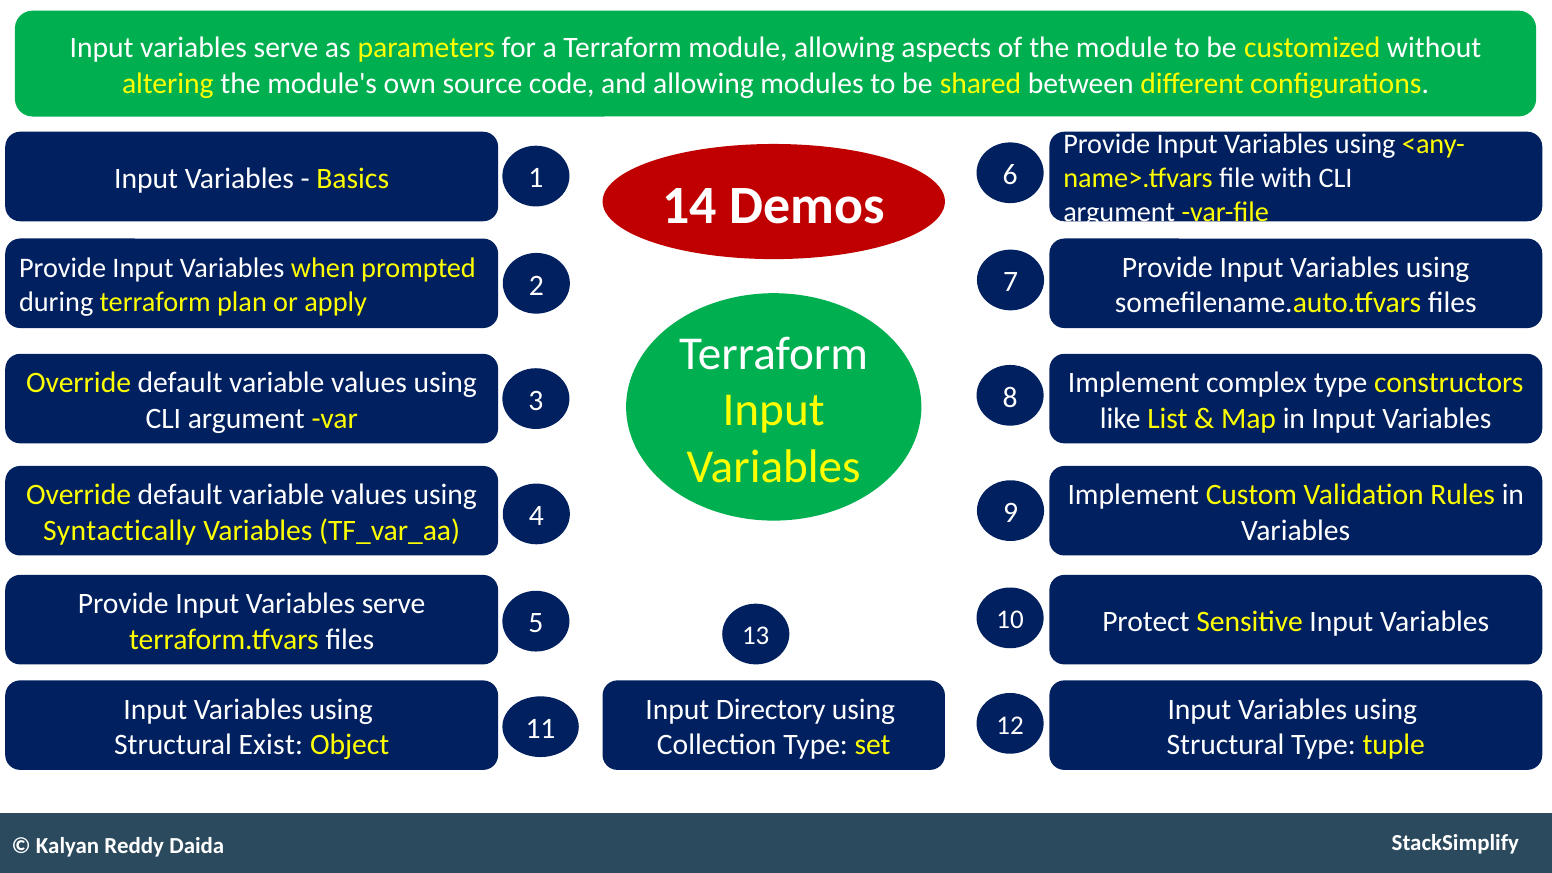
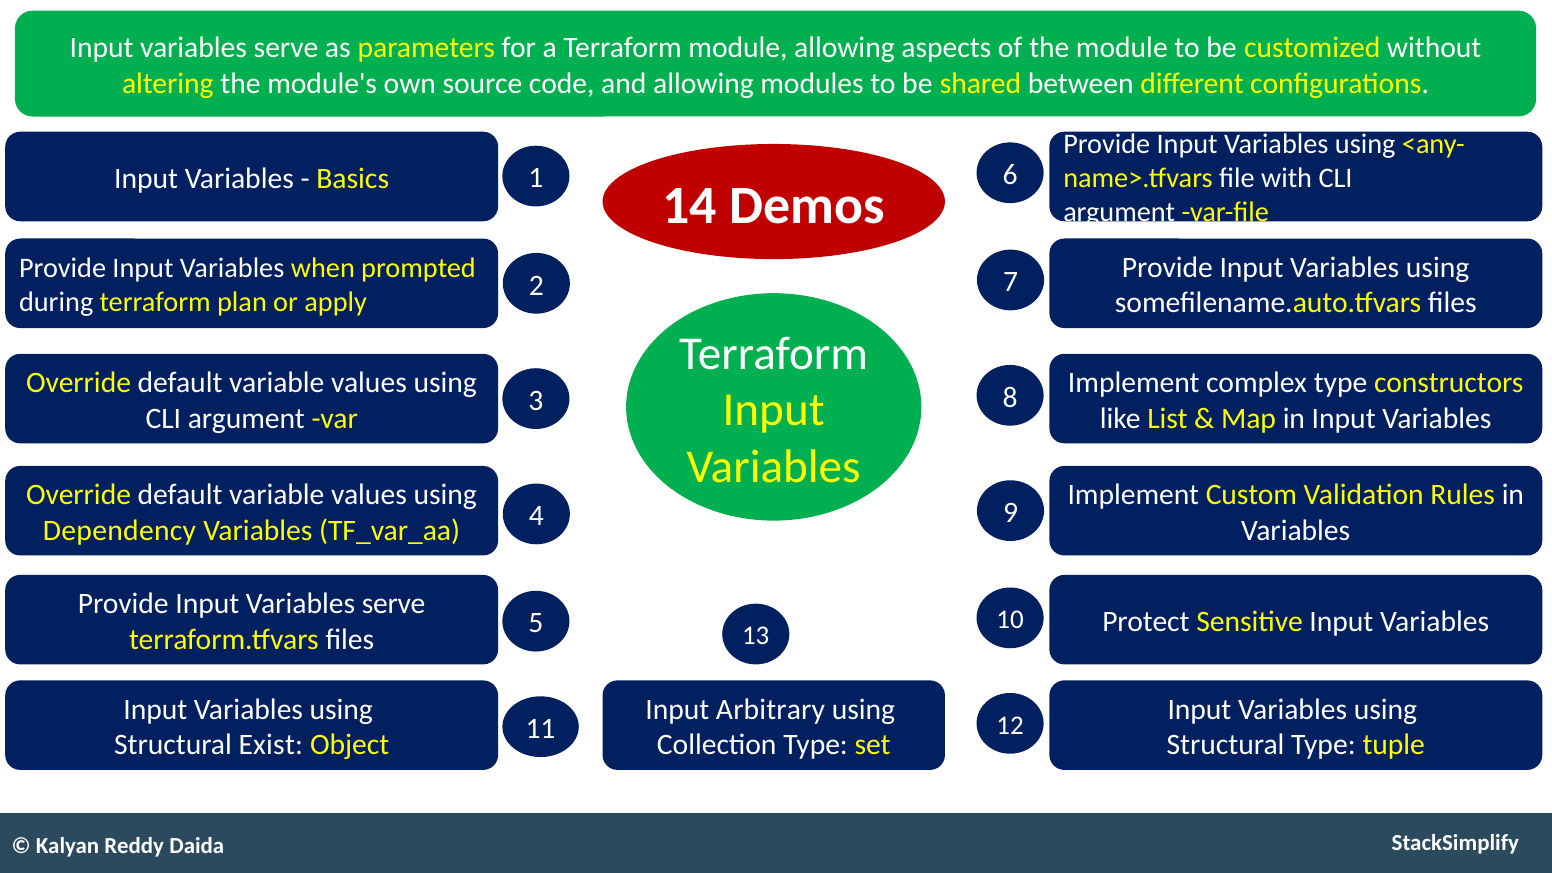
Syntactically: Syntactically -> Dependency
Directory: Directory -> Arbitrary
